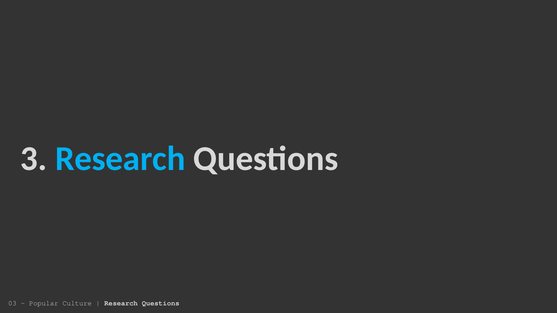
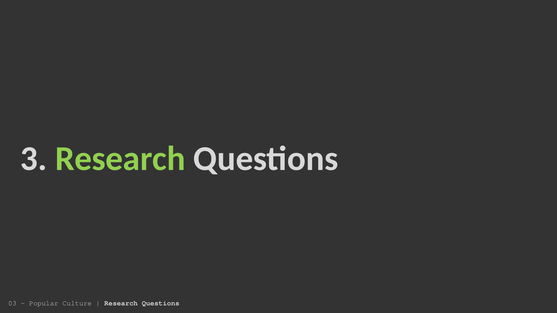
Research at (120, 159) colour: light blue -> light green
